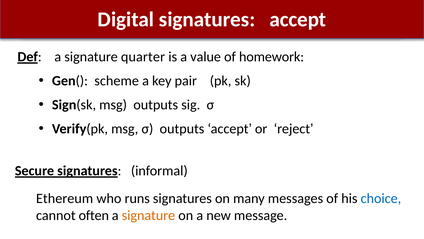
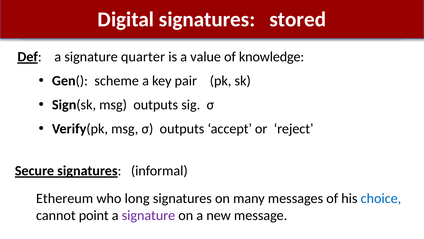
signatures accept: accept -> stored
homework: homework -> knowledge
runs: runs -> long
often: often -> point
signature at (148, 215) colour: orange -> purple
